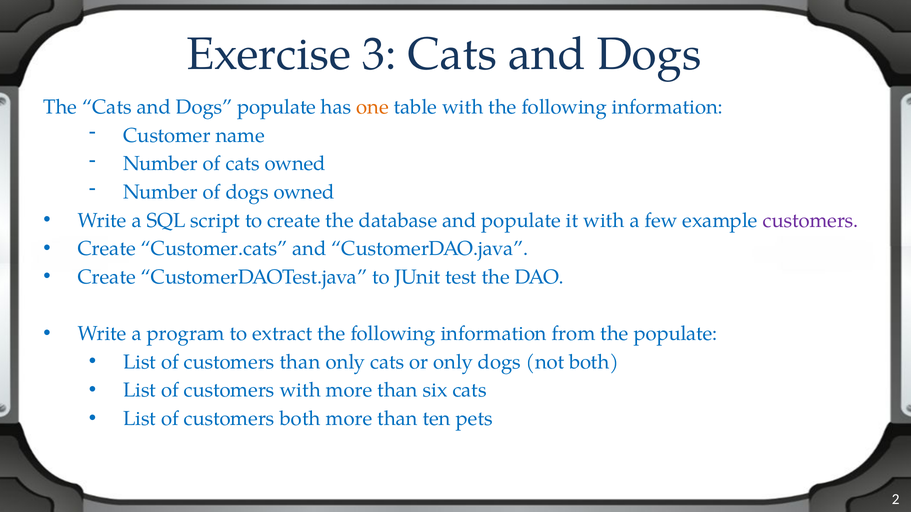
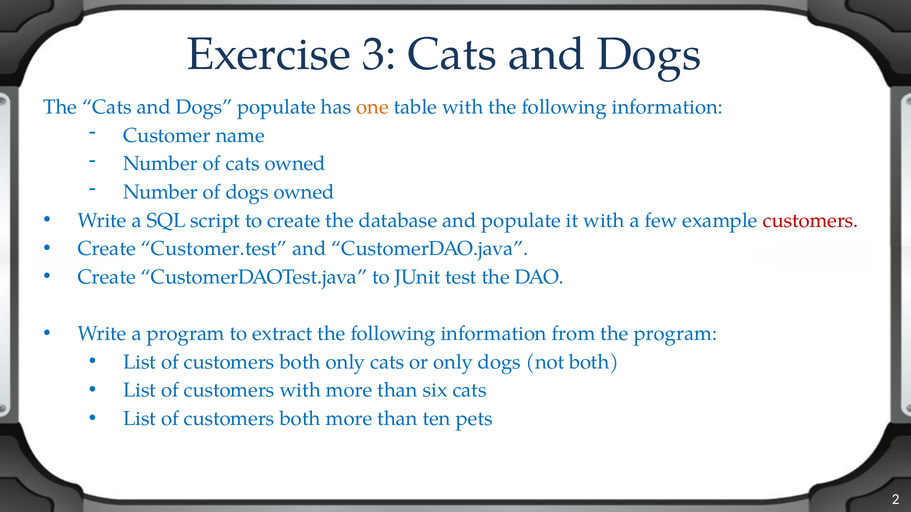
customers at (811, 221) colour: purple -> red
Customer.cats: Customer.cats -> Customer.test
the populate: populate -> program
than at (300, 362): than -> both
